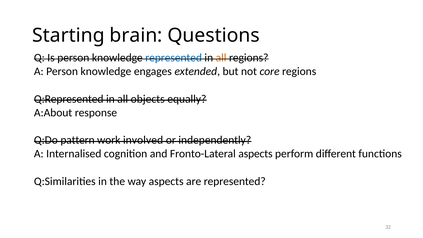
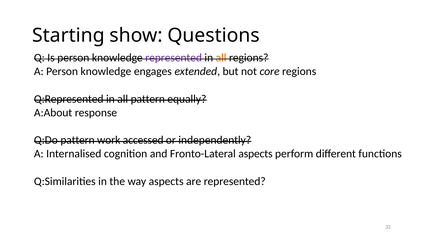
brain: brain -> show
represented at (174, 58) colour: blue -> purple
all objects: objects -> pattern
involved: involved -> accessed
